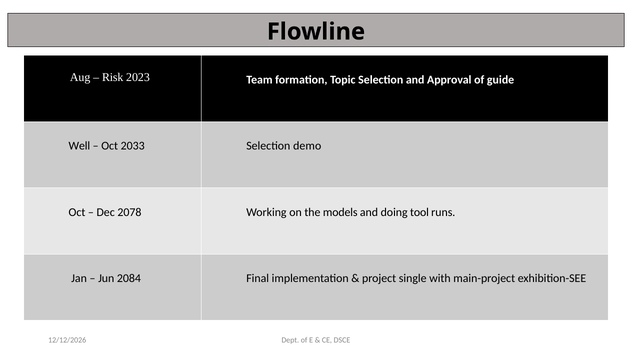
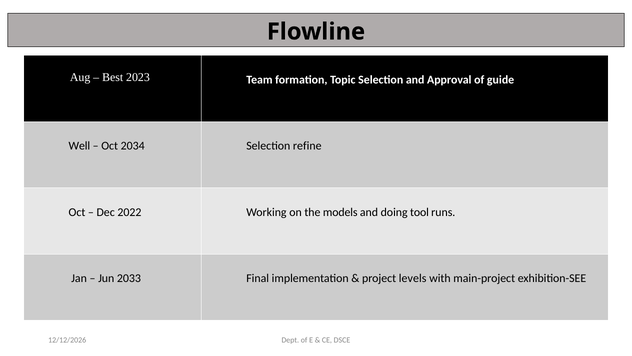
Risk: Risk -> Best
2033: 2033 -> 2034
demo: demo -> refine
2078: 2078 -> 2022
2084: 2084 -> 2033
single: single -> levels
